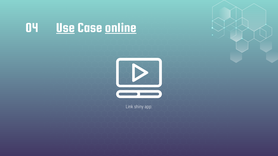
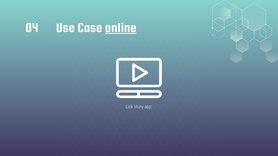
Use underline: present -> none
